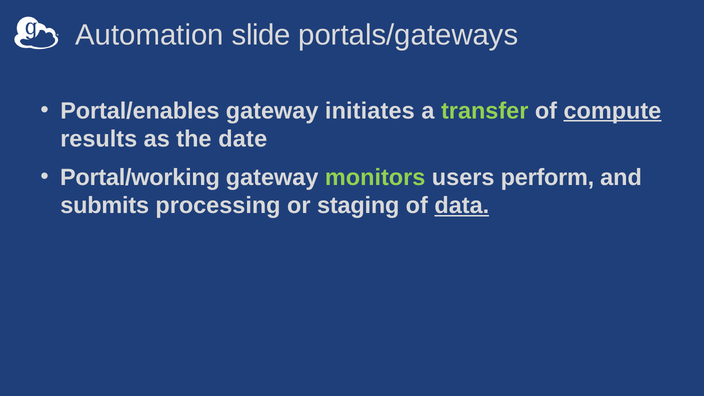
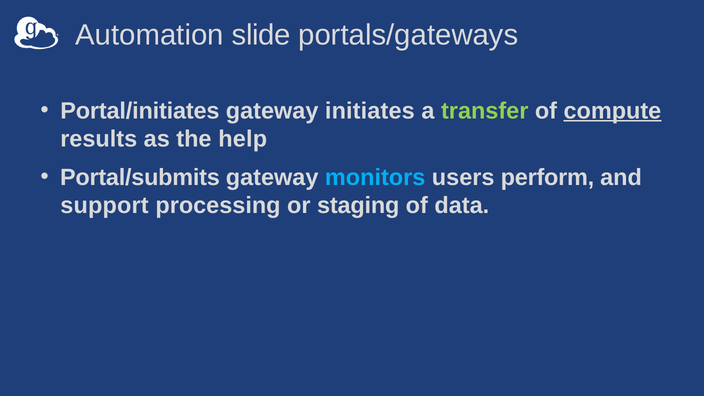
Portal/enables: Portal/enables -> Portal/initiates
date: date -> help
Portal/working: Portal/working -> Portal/submits
monitors colour: light green -> light blue
submits: submits -> support
data underline: present -> none
